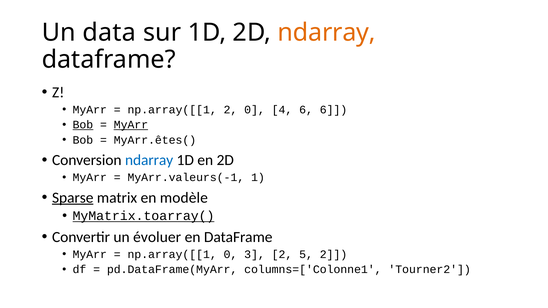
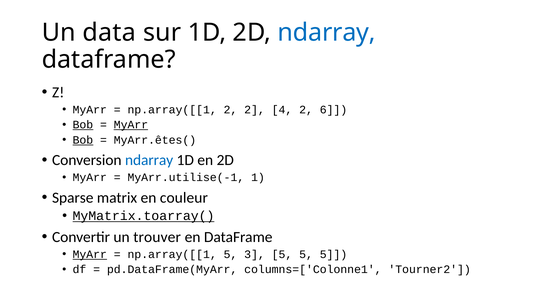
ndarray at (327, 32) colour: orange -> blue
2 0: 0 -> 2
4 6: 6 -> 2
Bob at (83, 140) underline: none -> present
MyArr.valeurs(-1: MyArr.valeurs(-1 -> MyArr.utilise(-1
Sparse underline: present -> none
modèle: modèle -> couleur
évoluer: évoluer -> trouver
MyArr at (90, 255) underline: none -> present
np.array([[1 0: 0 -> 5
3 2: 2 -> 5
2 at (333, 255): 2 -> 5
